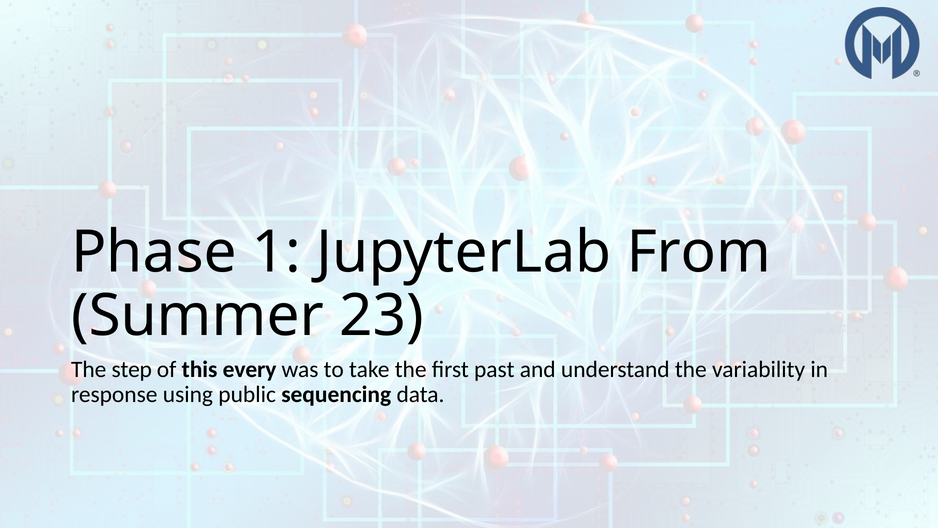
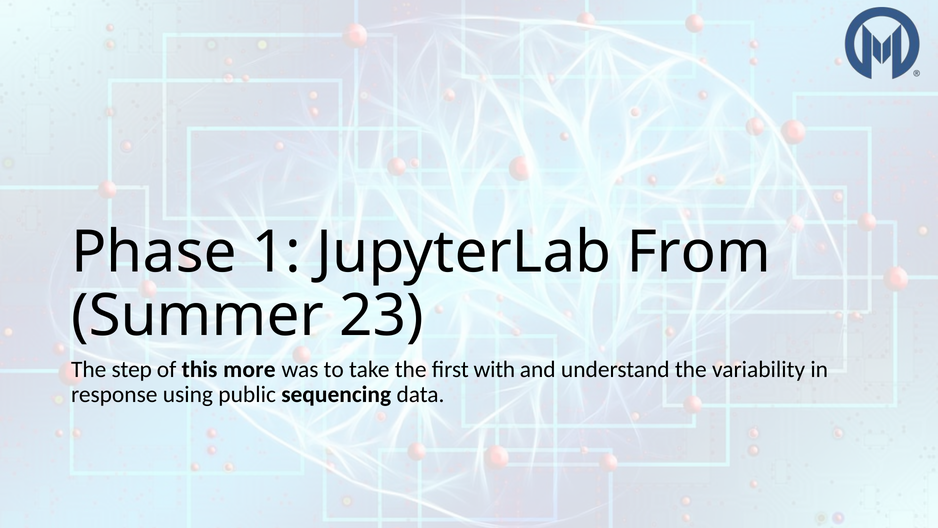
every: every -> more
past: past -> with
